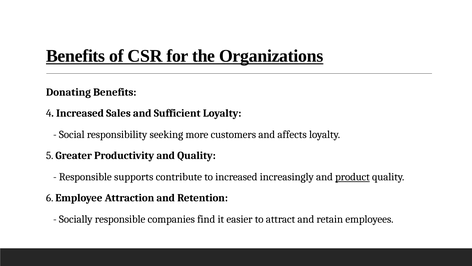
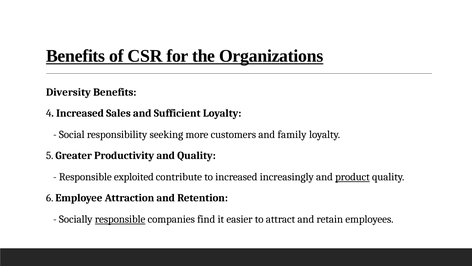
Donating: Donating -> Diversity
affects: affects -> family
supports: supports -> exploited
responsible at (120, 219) underline: none -> present
